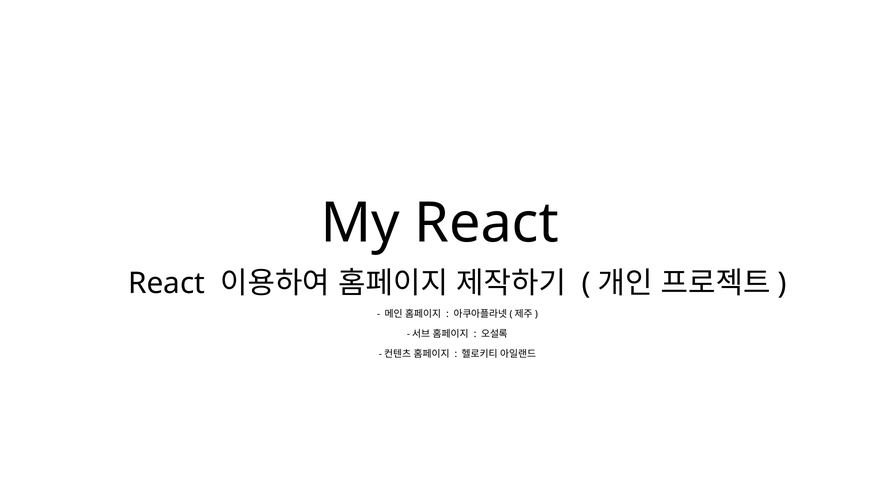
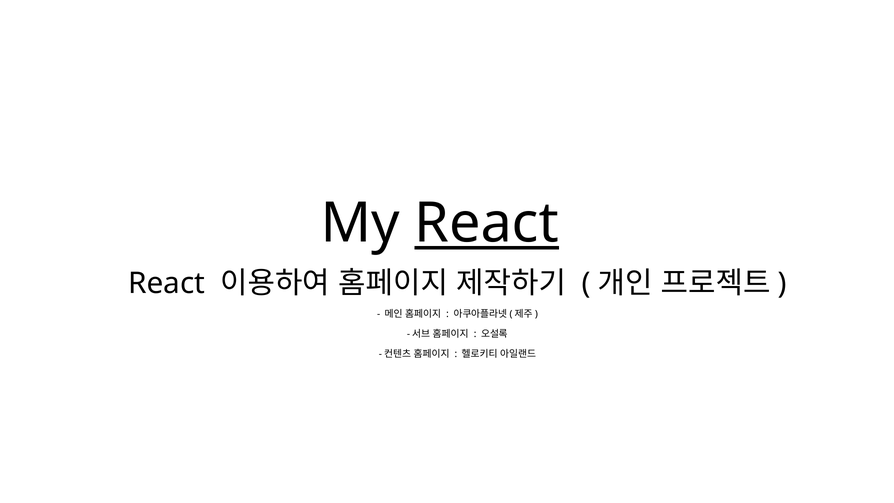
React at (487, 223) underline: none -> present
